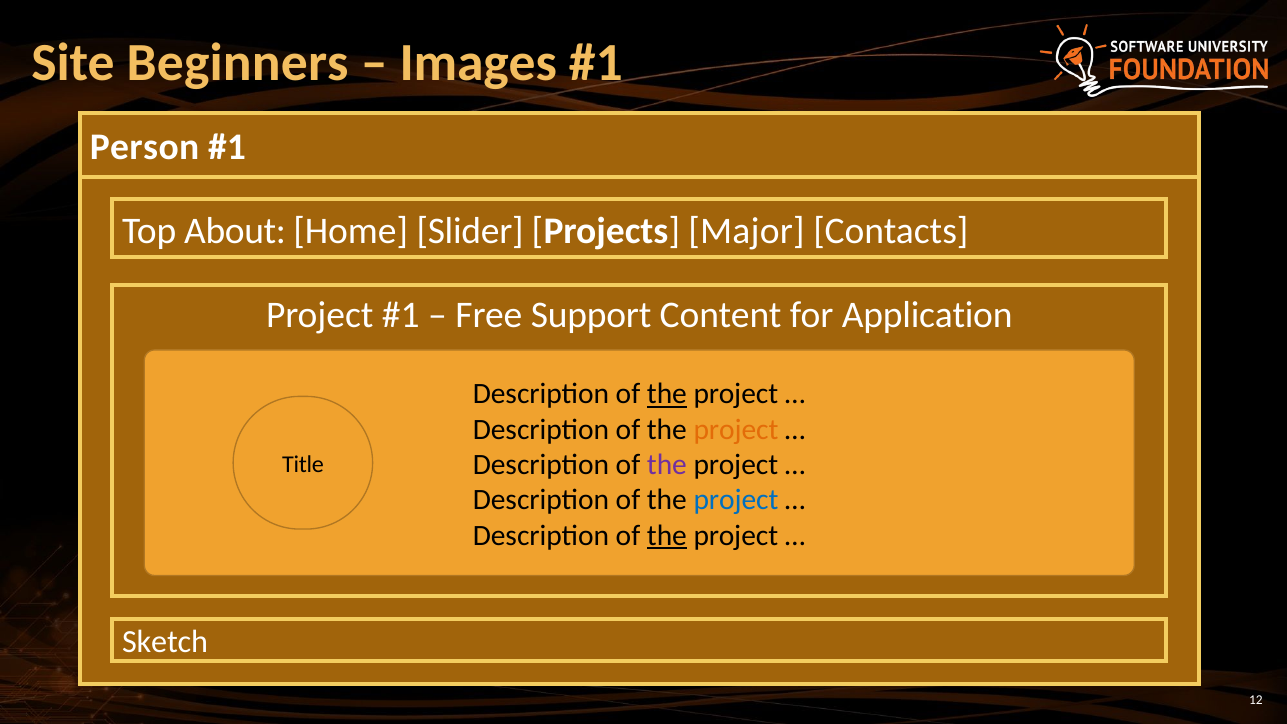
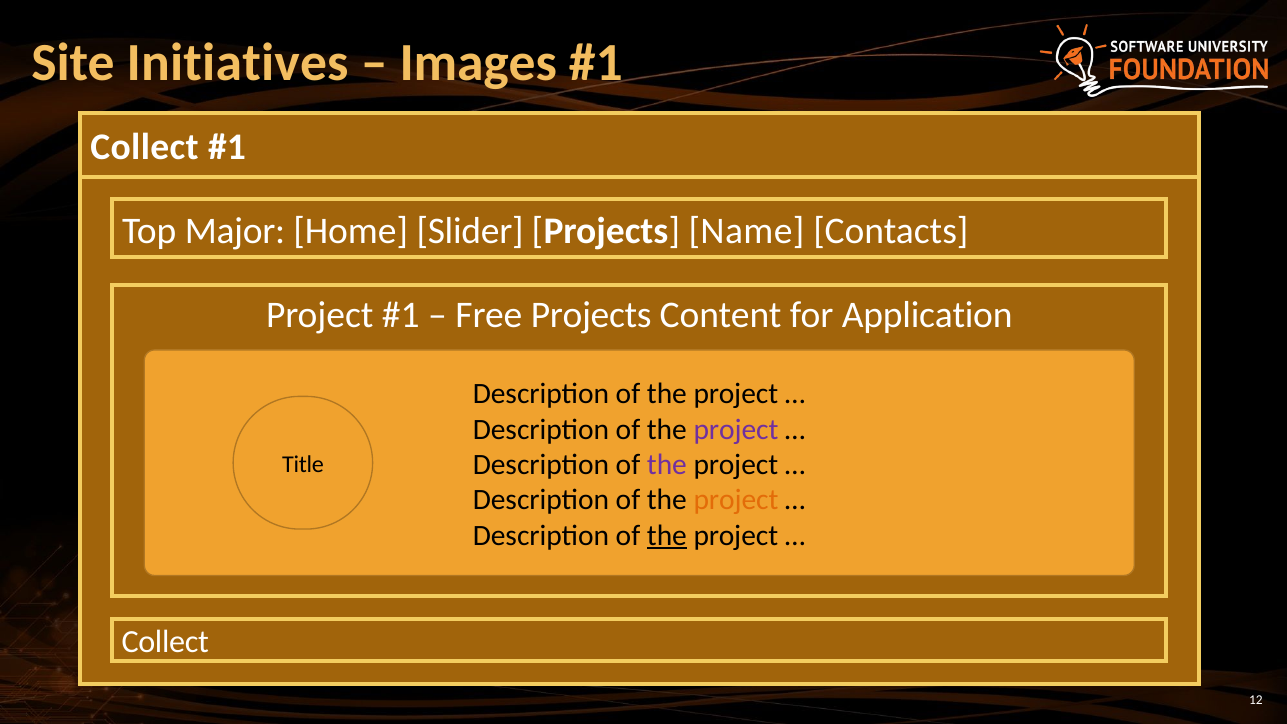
Beginners: Beginners -> Initiatives
Person at (145, 147): Person -> Collect
About: About -> Major
Major: Major -> Name
Free Support: Support -> Projects
the at (667, 394) underline: present -> none
project at (736, 429) colour: orange -> purple
project at (736, 500) colour: blue -> orange
Sketch at (165, 642): Sketch -> Collect
